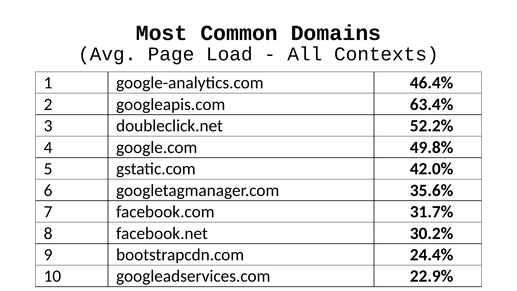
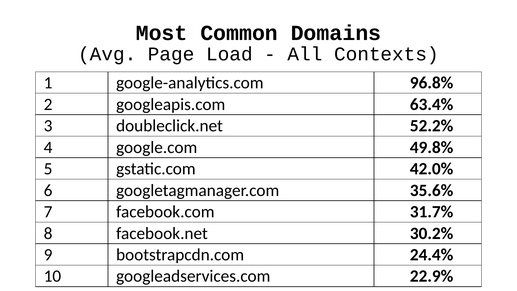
46.4%: 46.4% -> 96.8%
